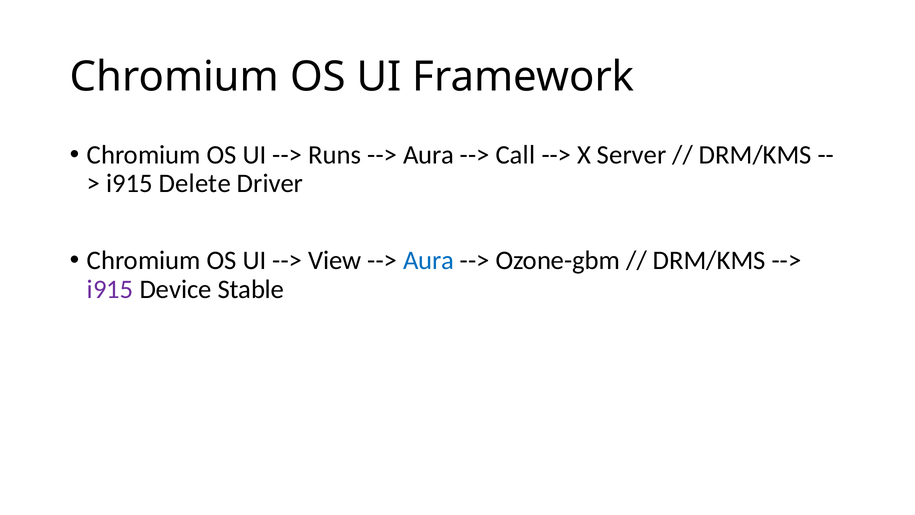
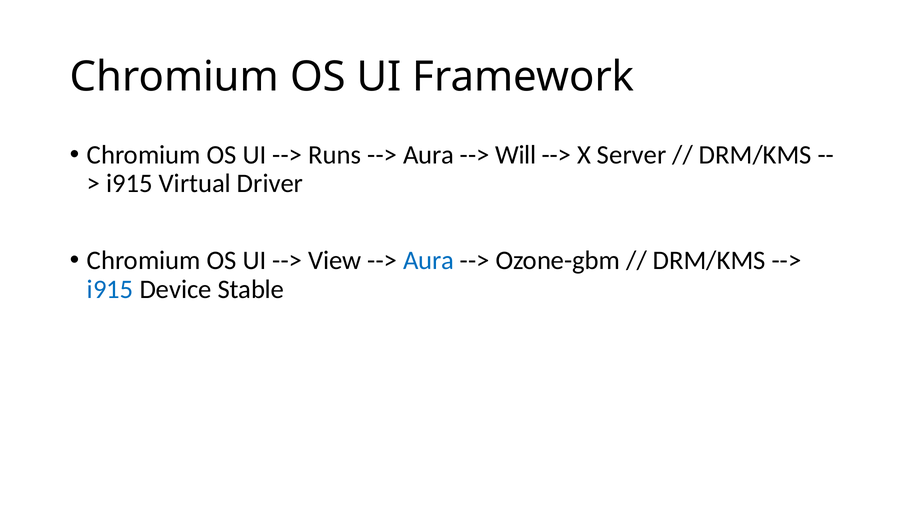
Call: Call -> Will
Delete: Delete -> Virtual
i915 at (110, 289) colour: purple -> blue
